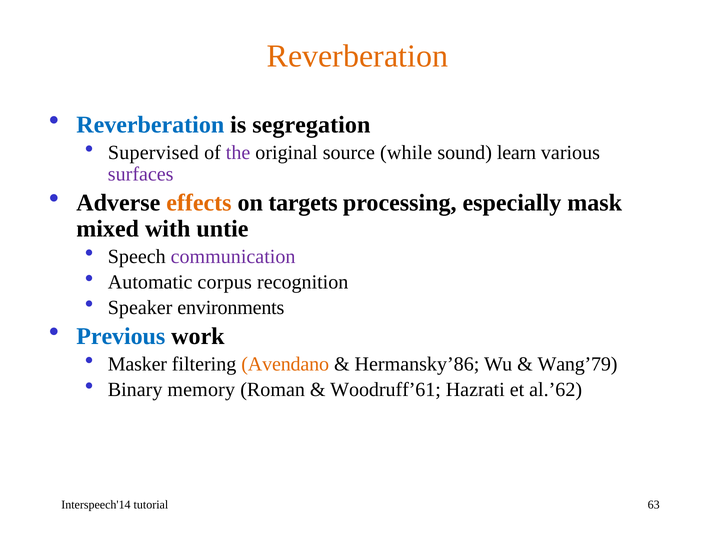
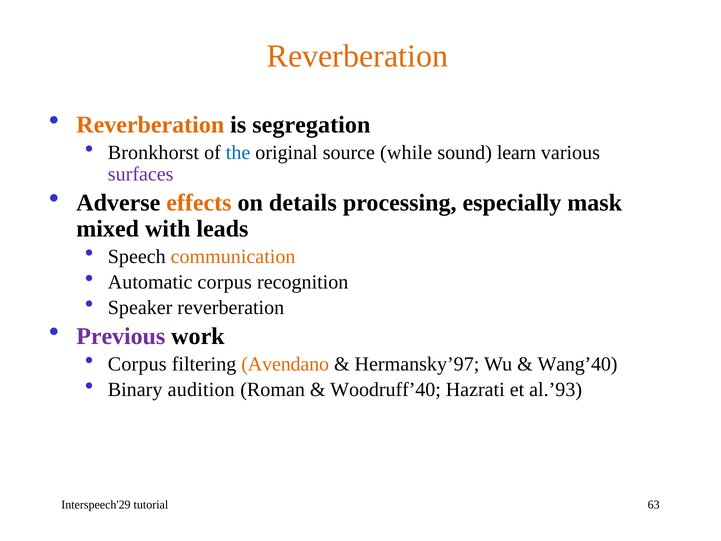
Reverberation at (150, 125) colour: blue -> orange
Supervised: Supervised -> Bronkhorst
the colour: purple -> blue
targets: targets -> details
untie: untie -> leads
communication colour: purple -> orange
Speaker environments: environments -> reverberation
Previous colour: blue -> purple
Masker at (137, 364): Masker -> Corpus
Hermansky’86: Hermansky’86 -> Hermansky’97
Wang’79: Wang’79 -> Wang’40
memory: memory -> audition
Woodruff’61: Woodruff’61 -> Woodruff’40
al.’62: al.’62 -> al.’93
Interspeech'14: Interspeech'14 -> Interspeech'29
